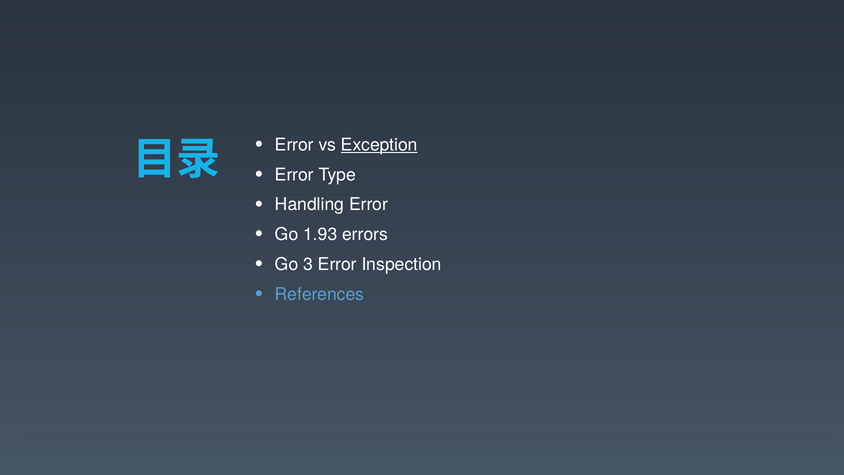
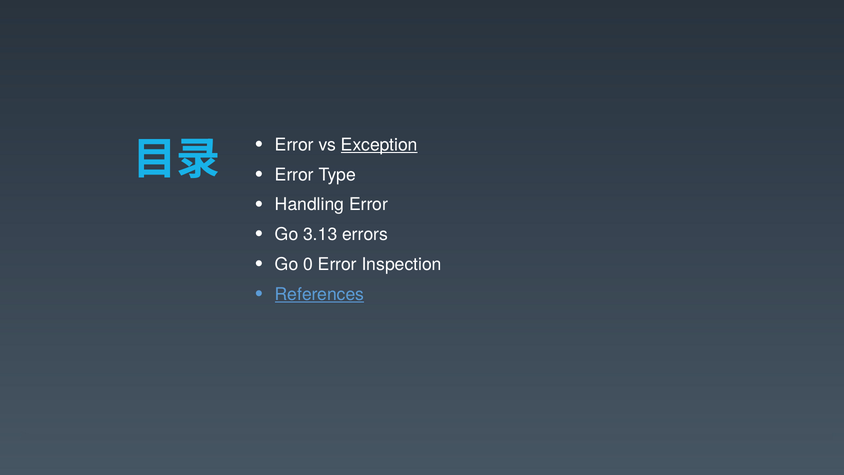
1.93: 1.93 -> 3.13
3: 3 -> 0
References underline: none -> present
